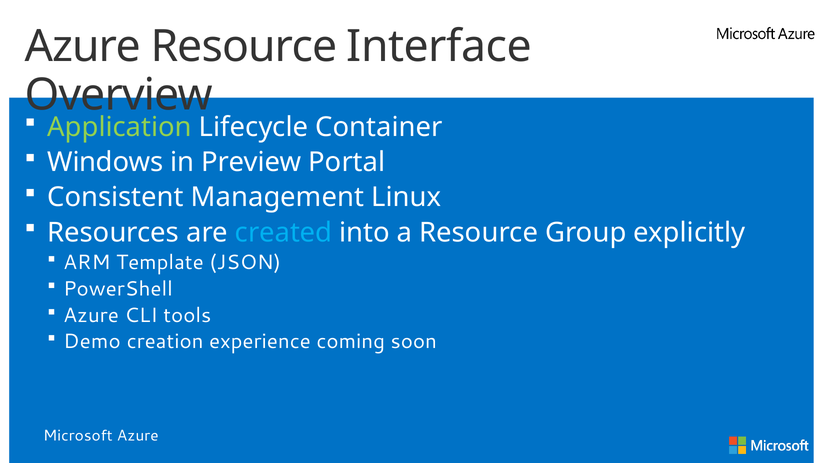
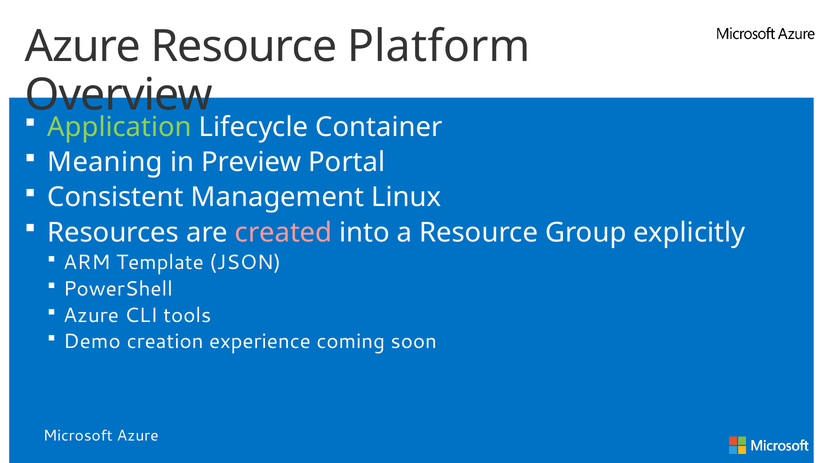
Interface: Interface -> Platform
Windows: Windows -> Meaning
created colour: light blue -> pink
